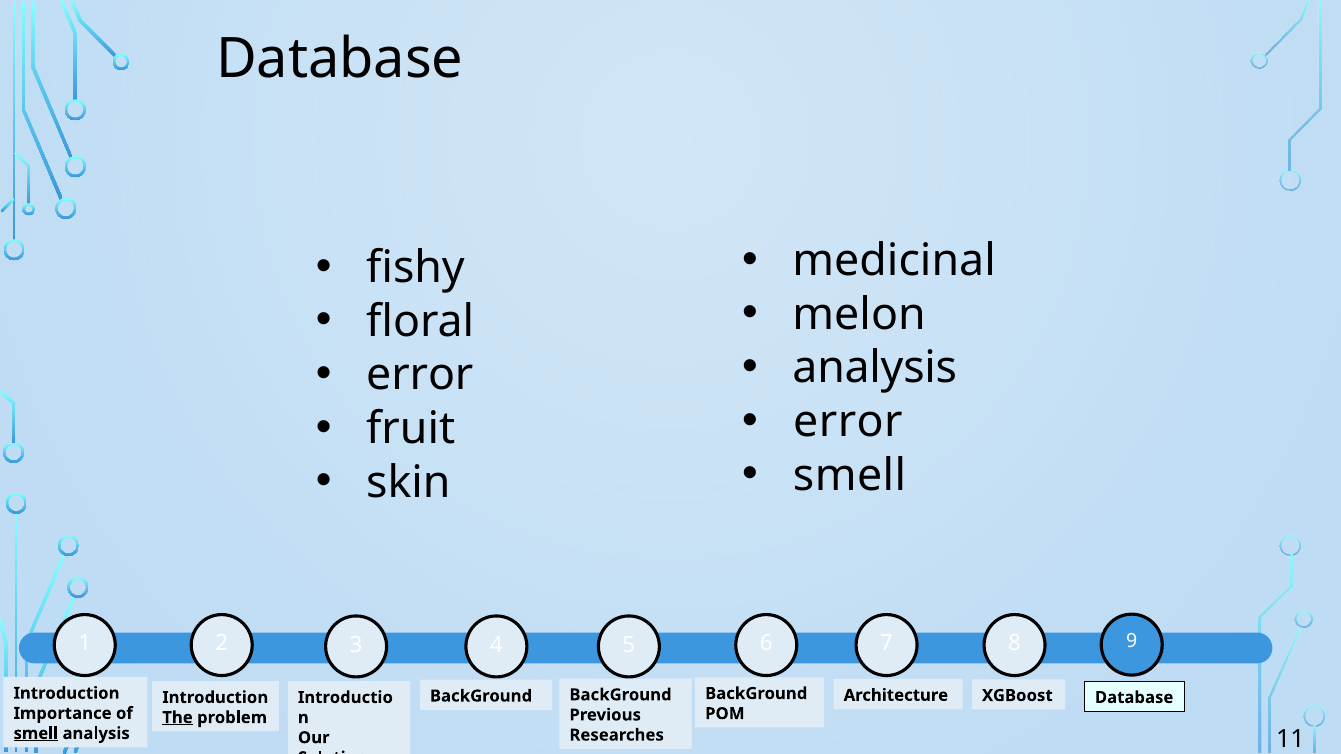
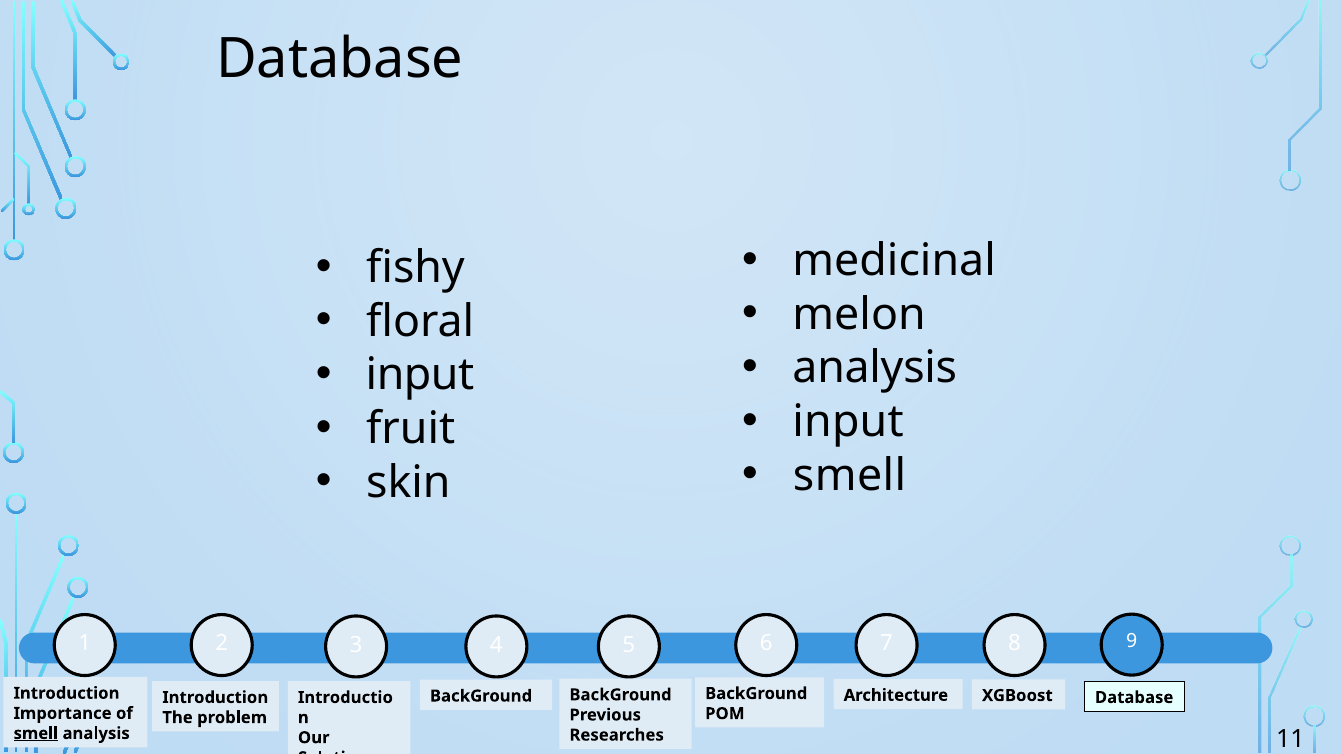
error at (420, 375): error -> input
error at (848, 422): error -> input
The underline: present -> none
